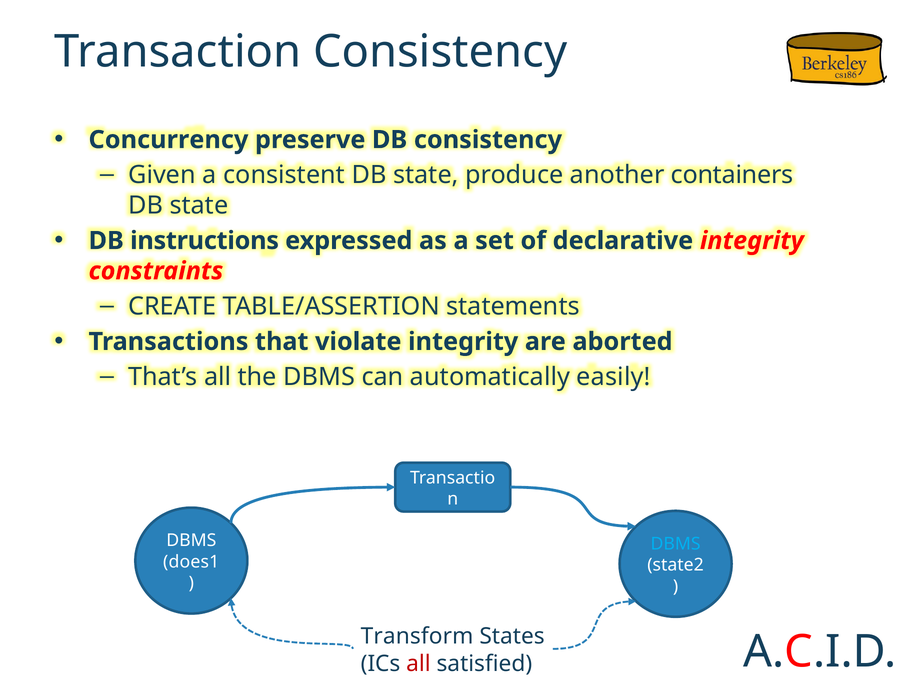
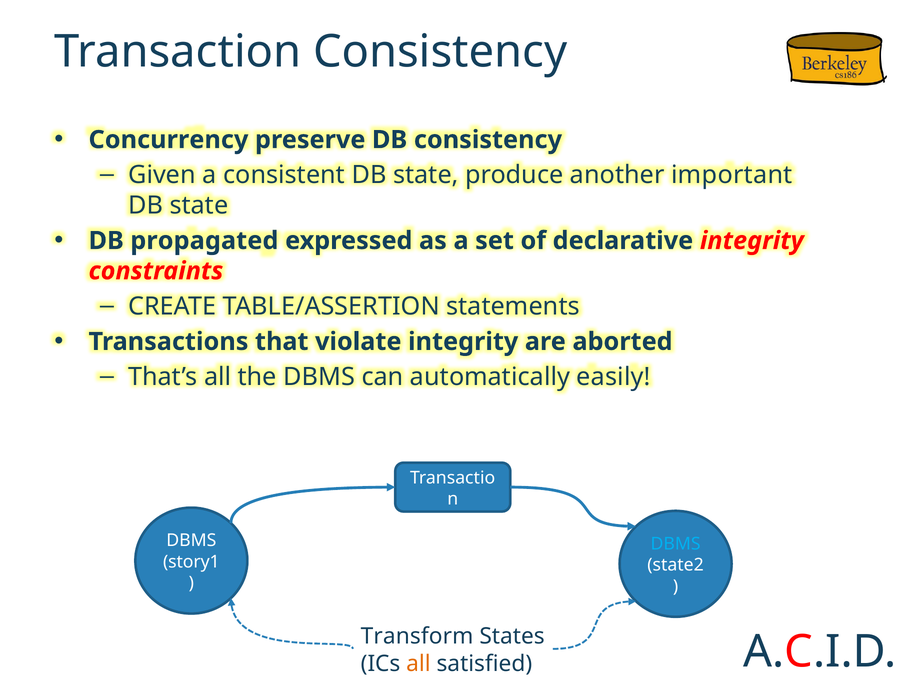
containers: containers -> important
instructions: instructions -> propagated
does1: does1 -> story1
all at (418, 664) colour: red -> orange
